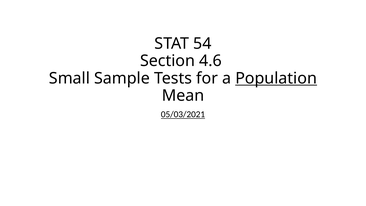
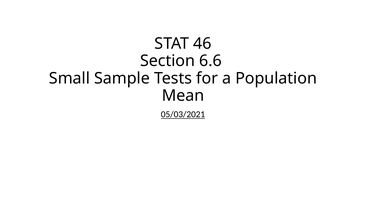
54: 54 -> 46
4.6: 4.6 -> 6.6
Population underline: present -> none
